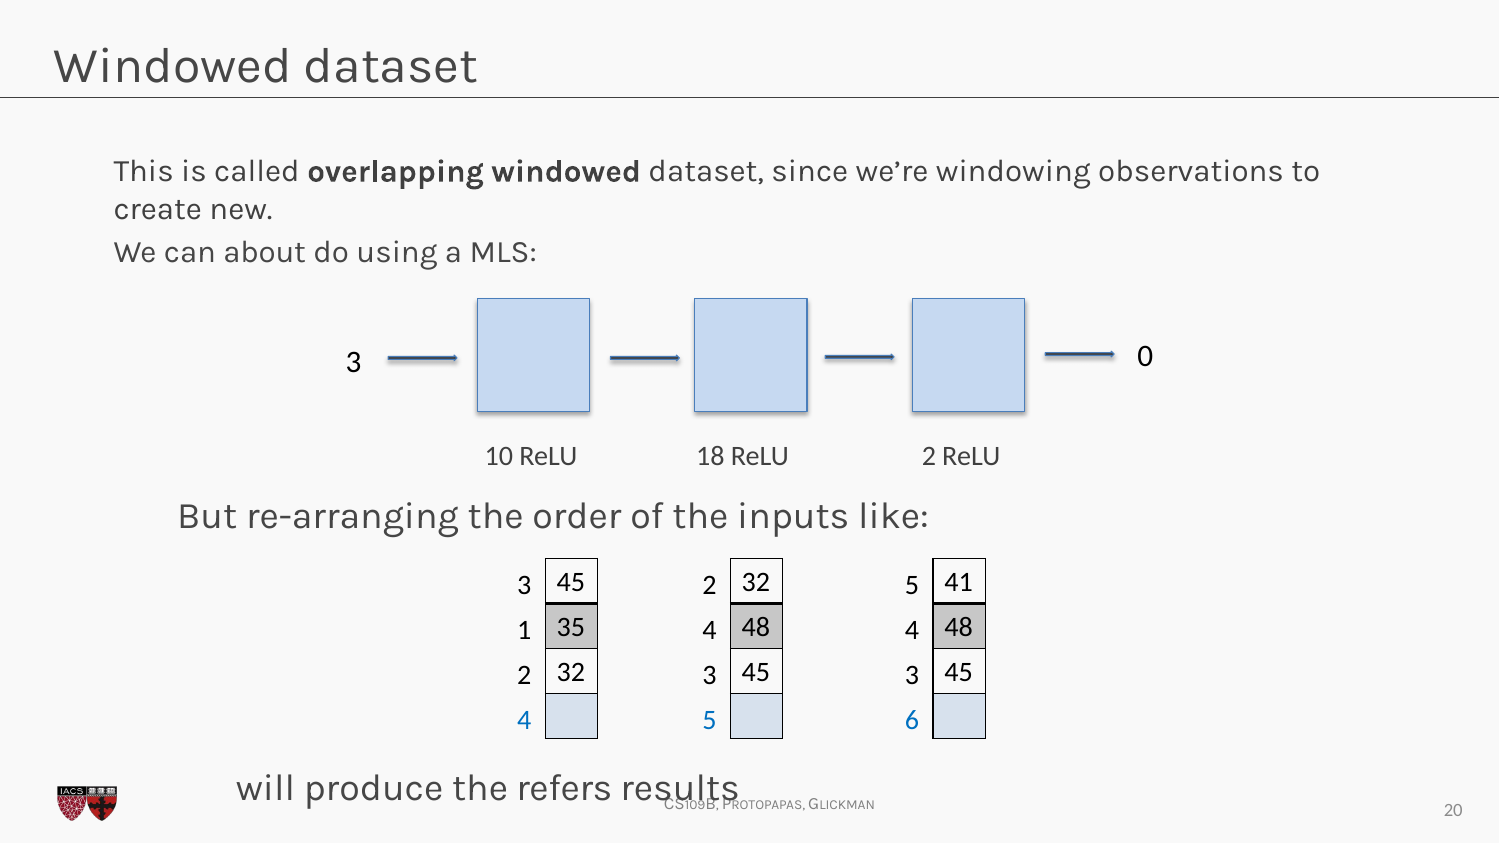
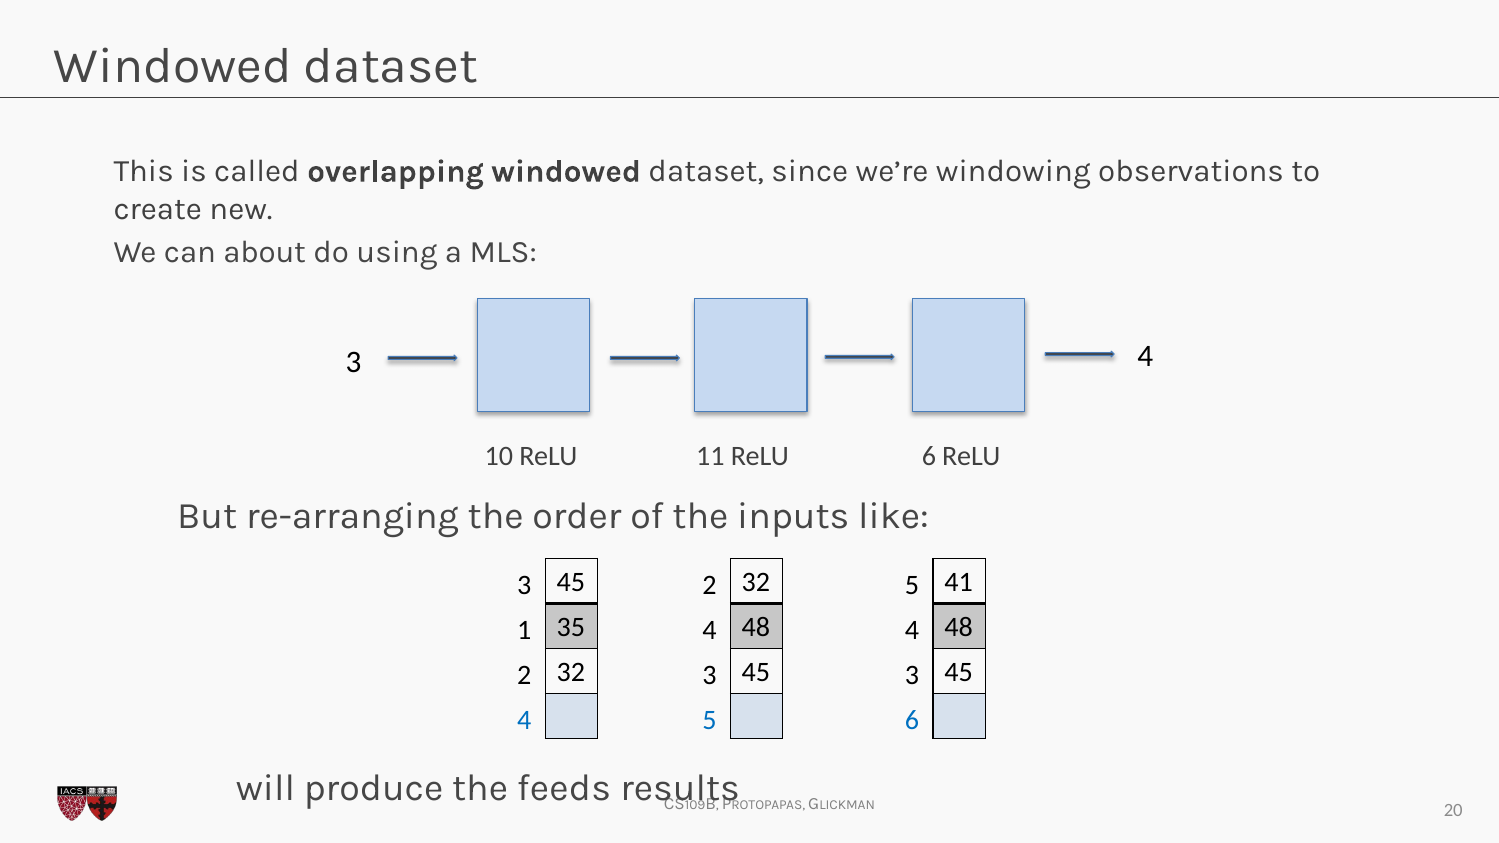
3 0: 0 -> 4
18: 18 -> 11
ReLU 2: 2 -> 6
refers: refers -> feeds
